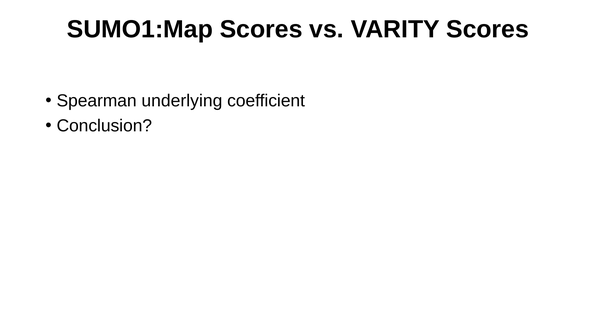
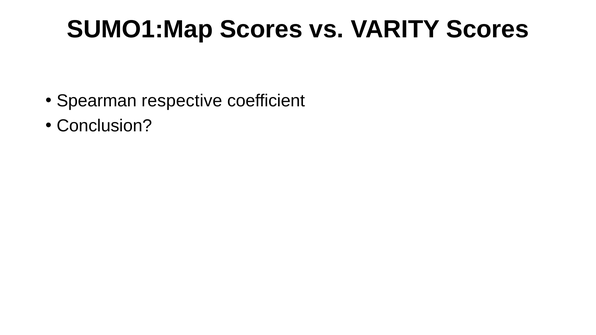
underlying: underlying -> respective
